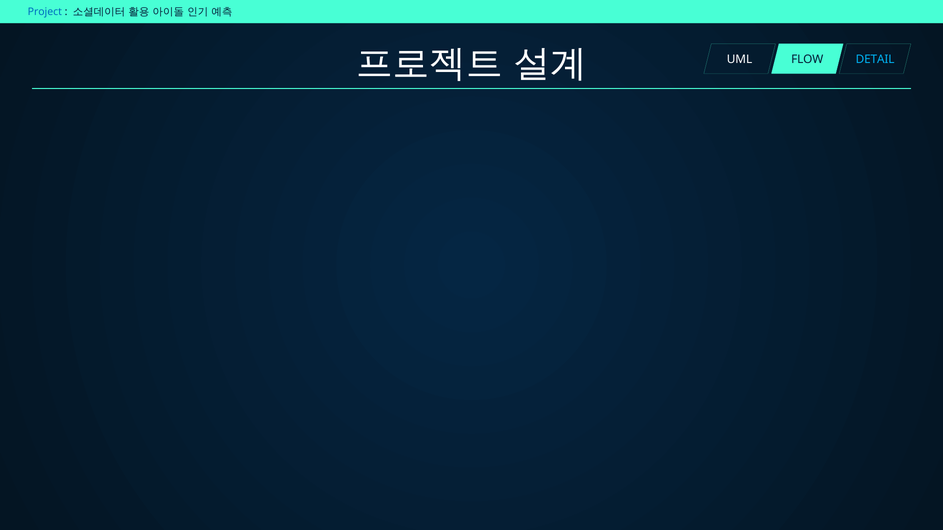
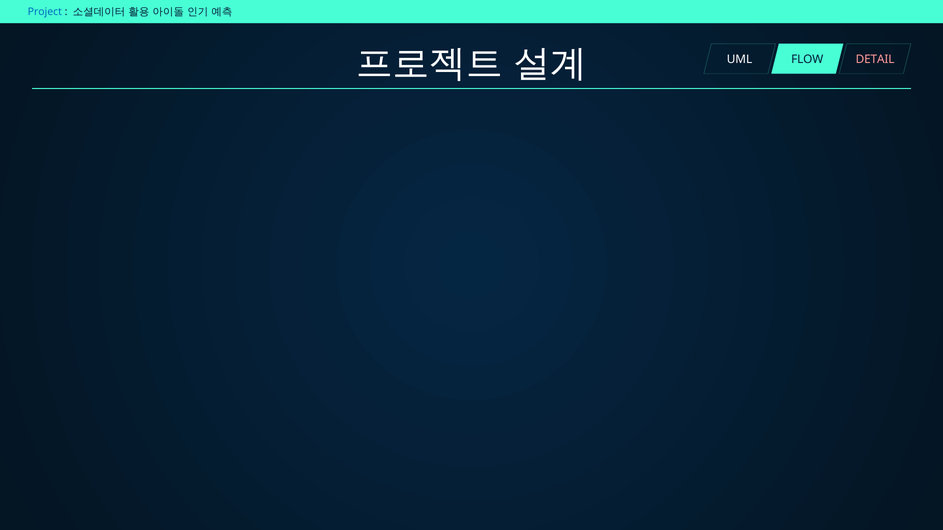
DETAIL colour: light blue -> pink
